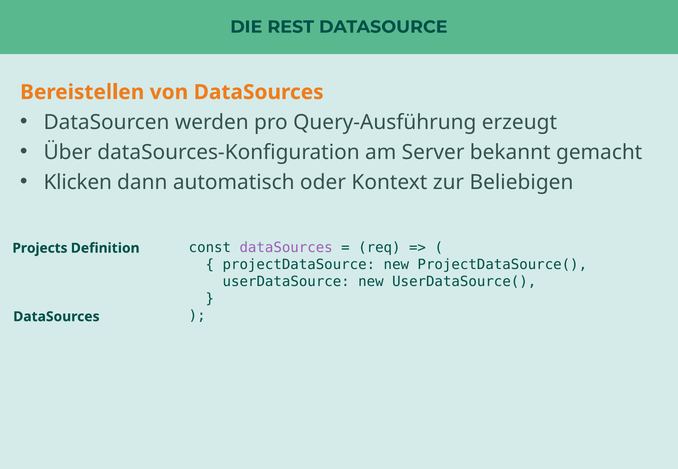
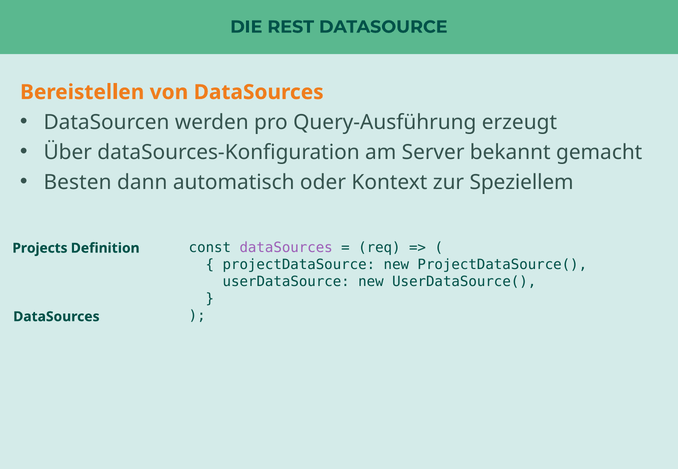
Klicken: Klicken -> Besten
Beliebigen: Beliebigen -> Speziellem
